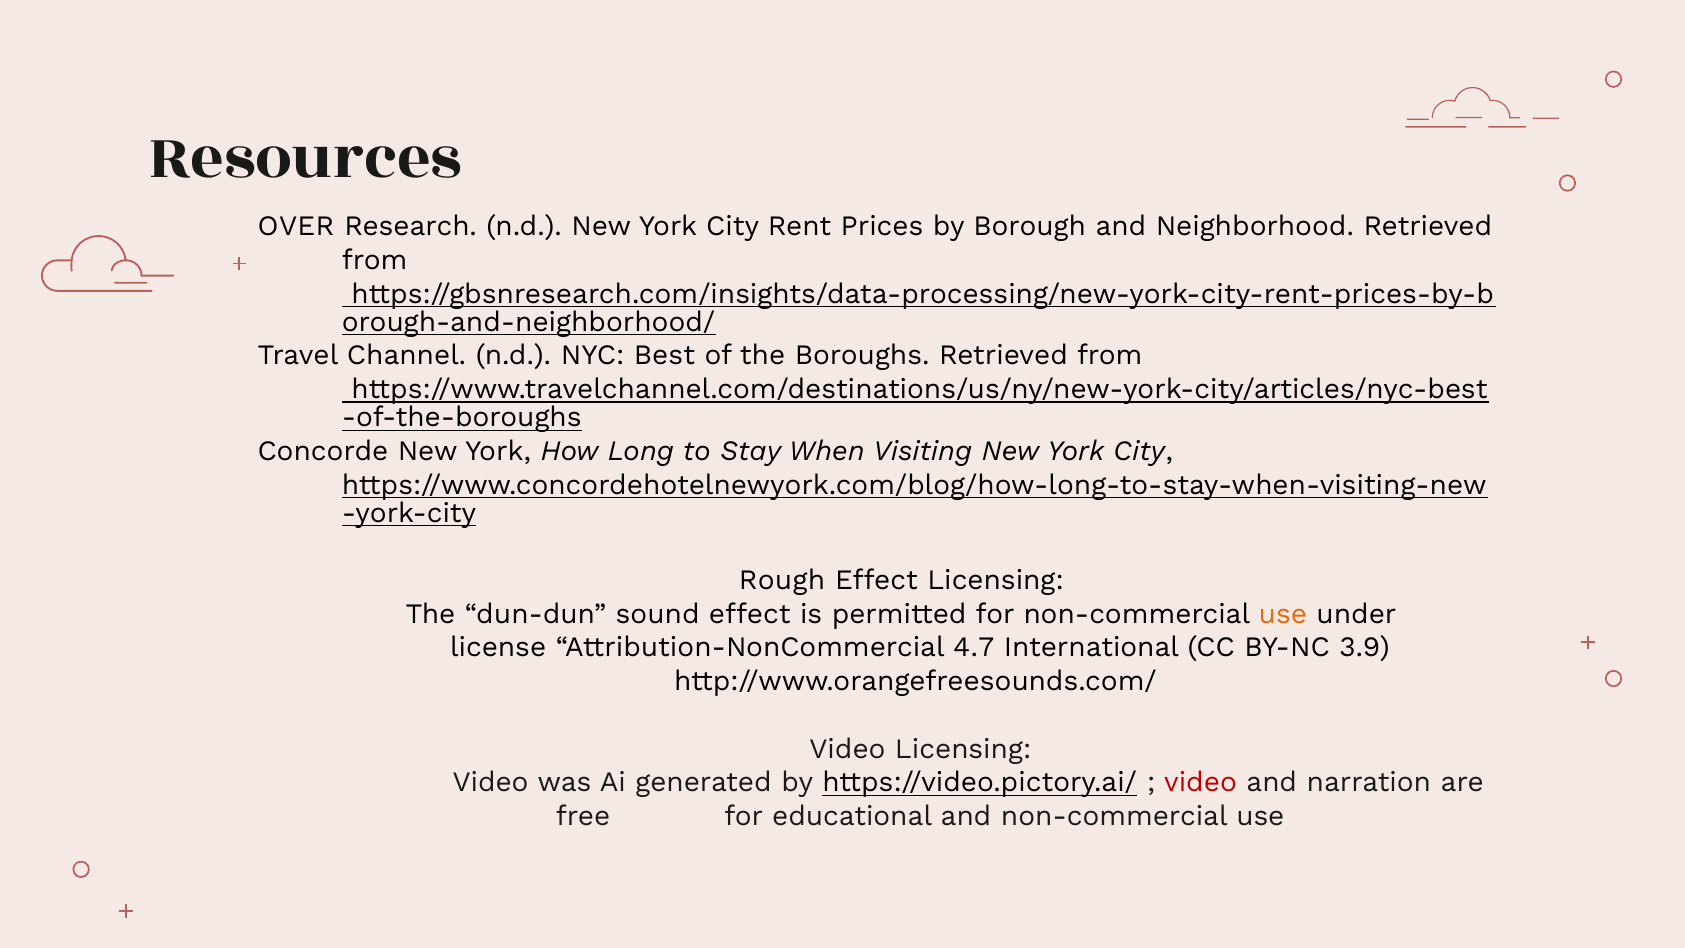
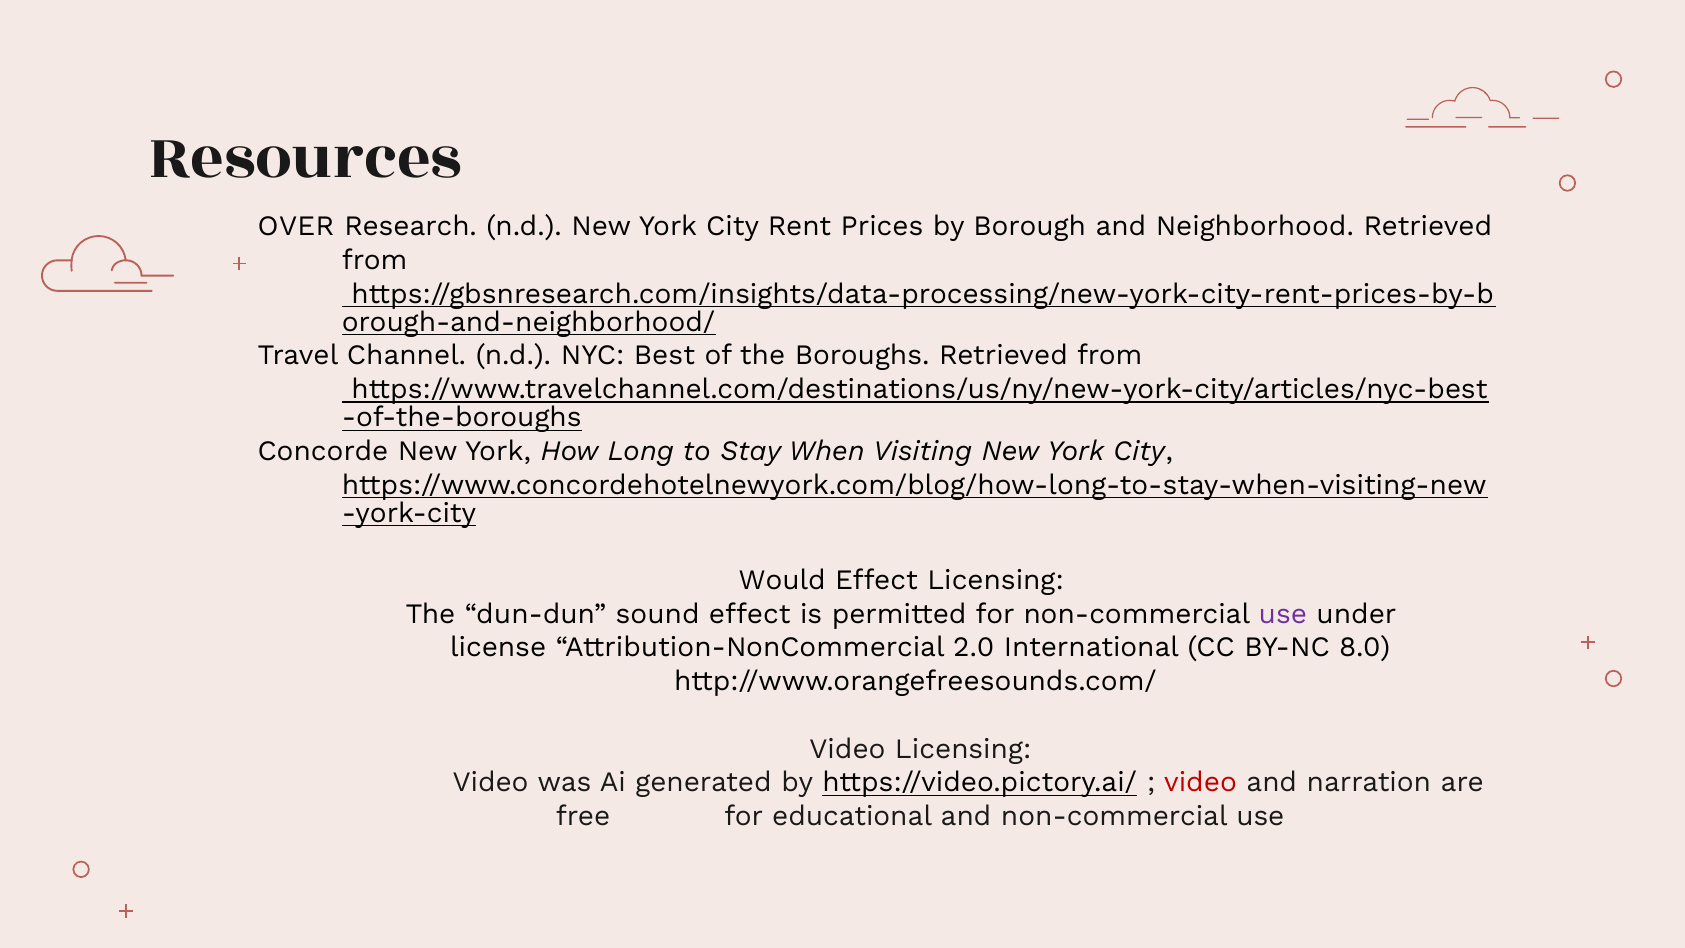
Rough: Rough -> Would
use at (1283, 614) colour: orange -> purple
4.7: 4.7 -> 2.0
3.9: 3.9 -> 8.0
